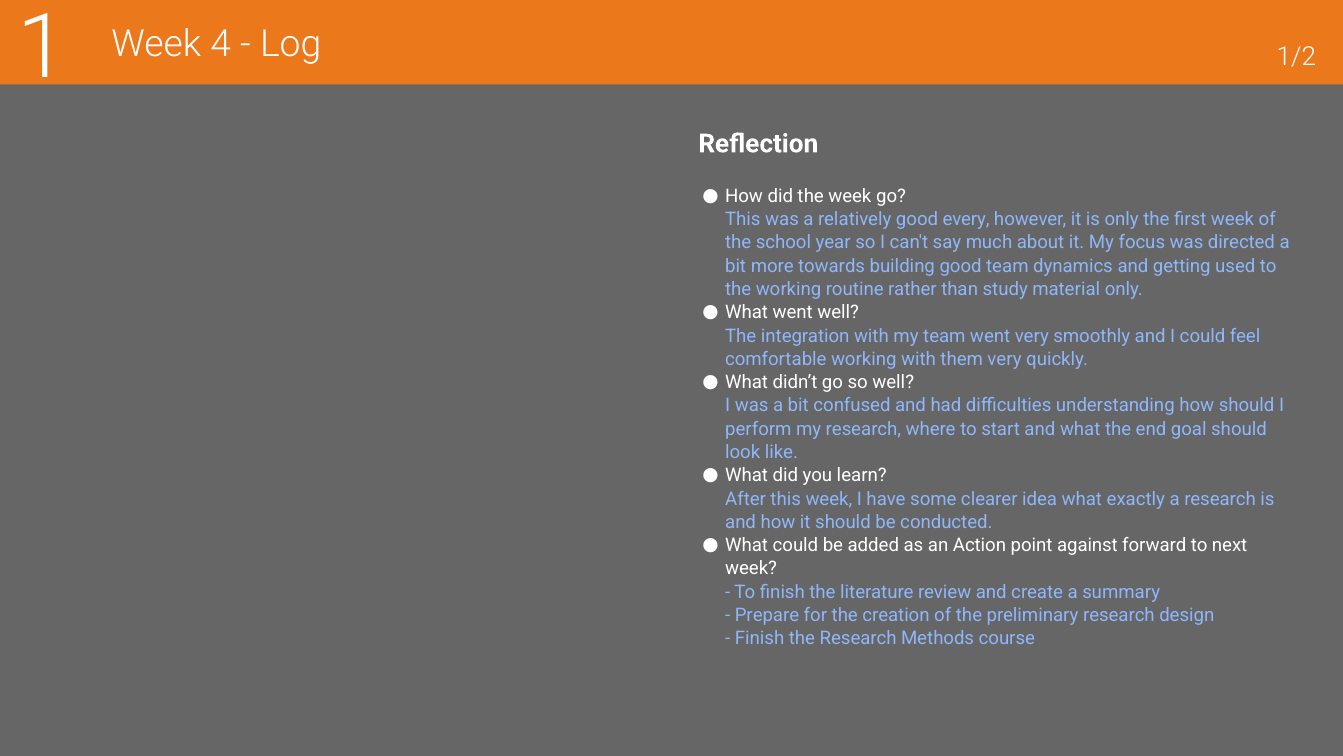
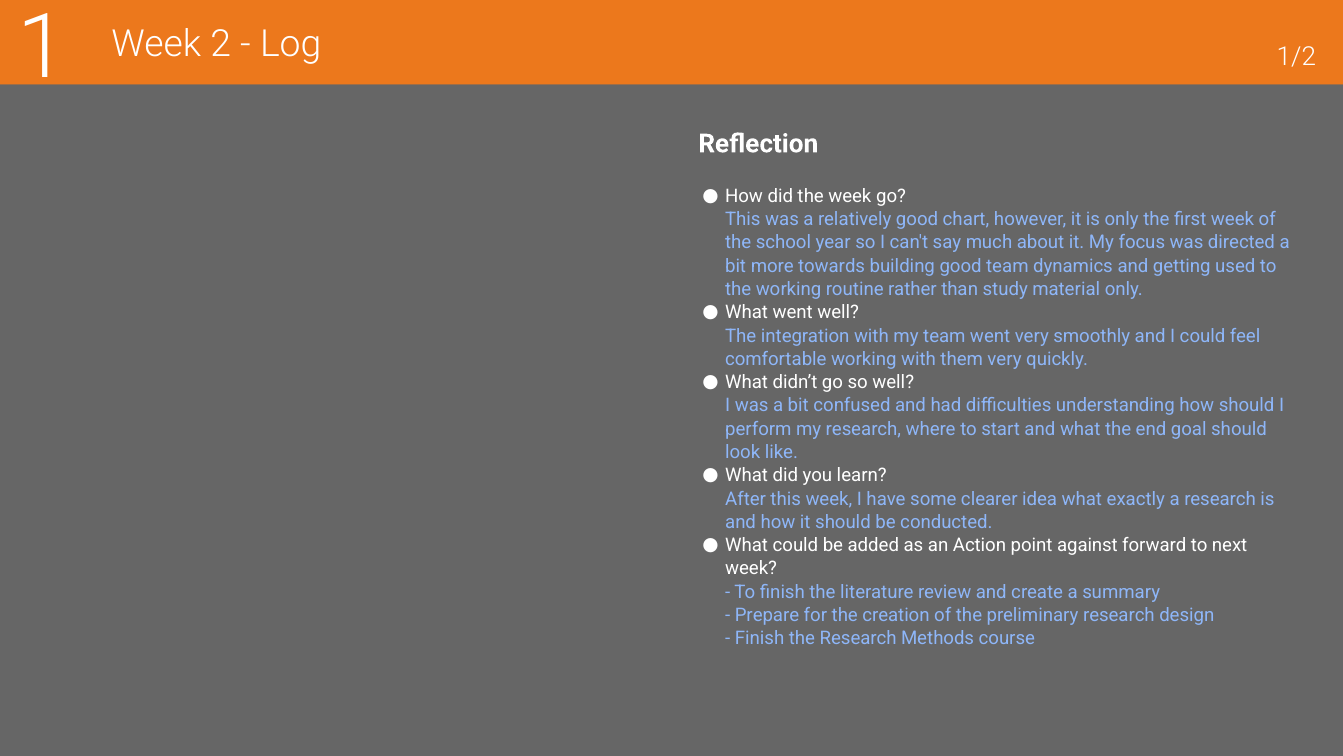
4: 4 -> 2
every: every -> chart
